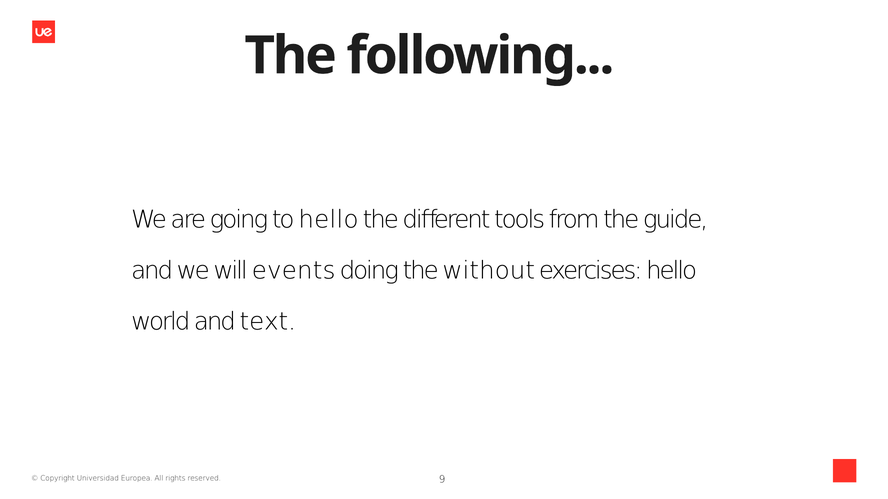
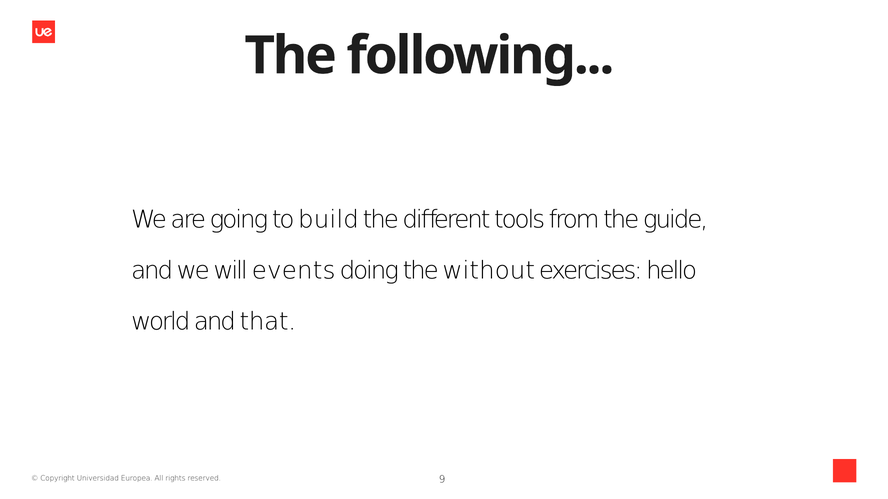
to hello: hello -> build
text: text -> that
